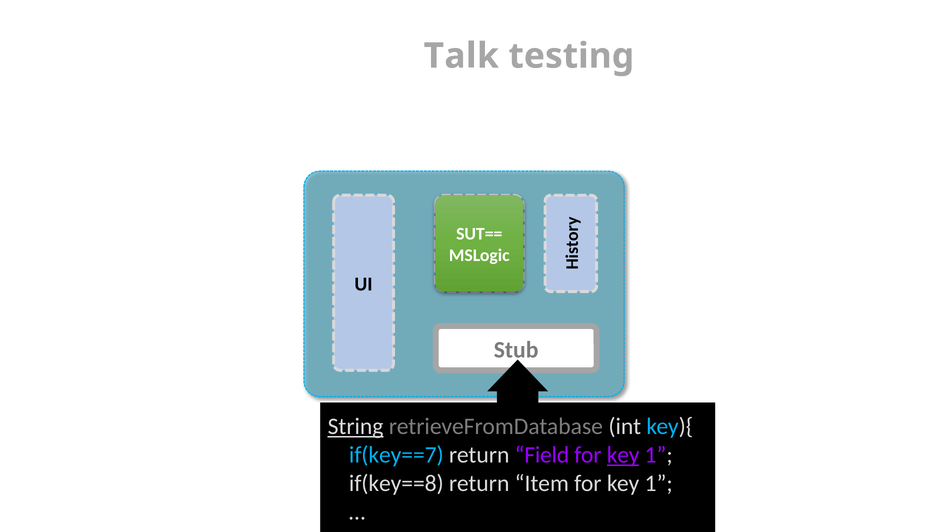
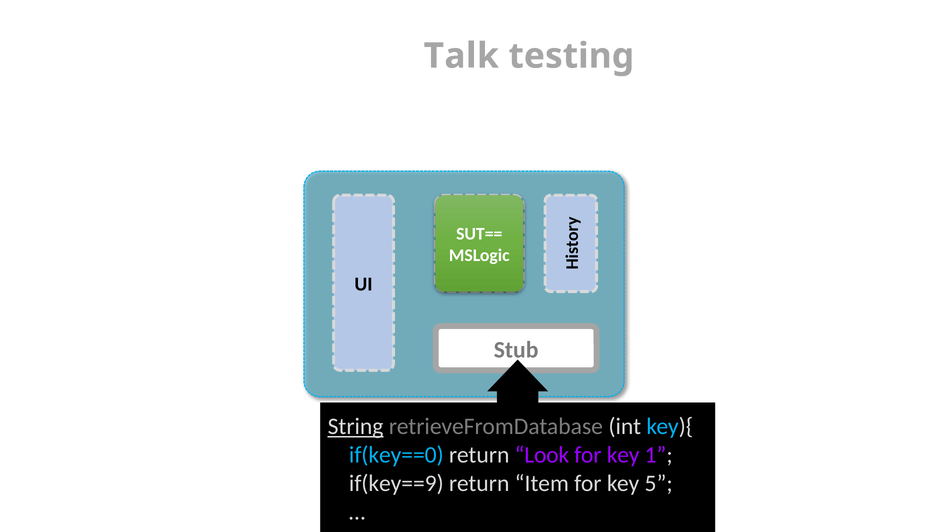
if(key==7: if(key==7 -> if(key==0
Field: Field -> Look
key at (623, 455) underline: present -> none
if(key==8: if(key==8 -> if(key==9
Item for key 1: 1 -> 5
